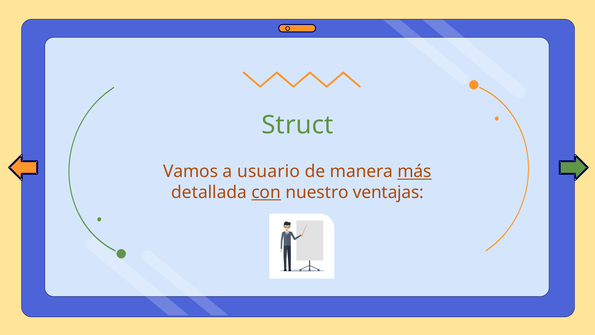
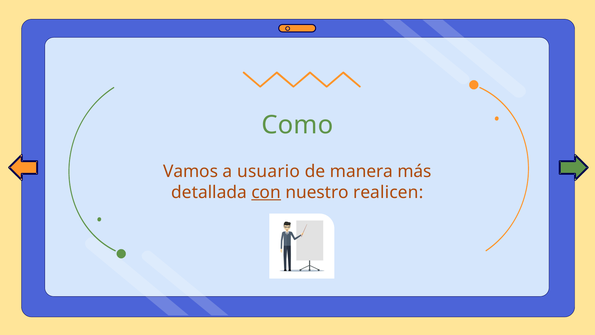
Struct: Struct -> Como
más underline: present -> none
ventajas: ventajas -> realicen
